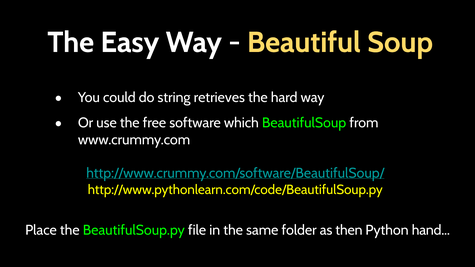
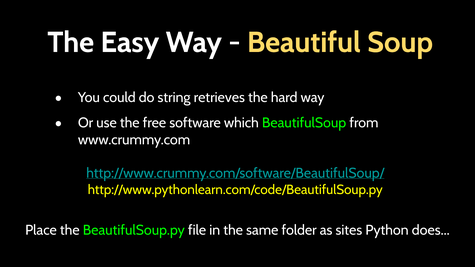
then: then -> sites
hand: hand -> does
